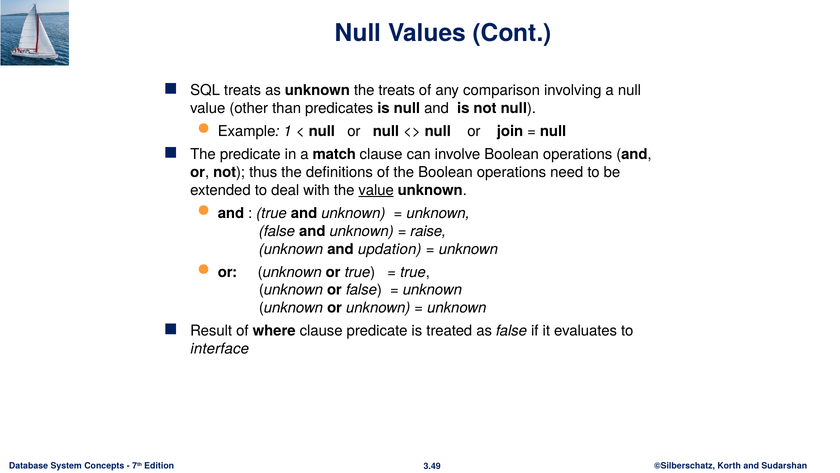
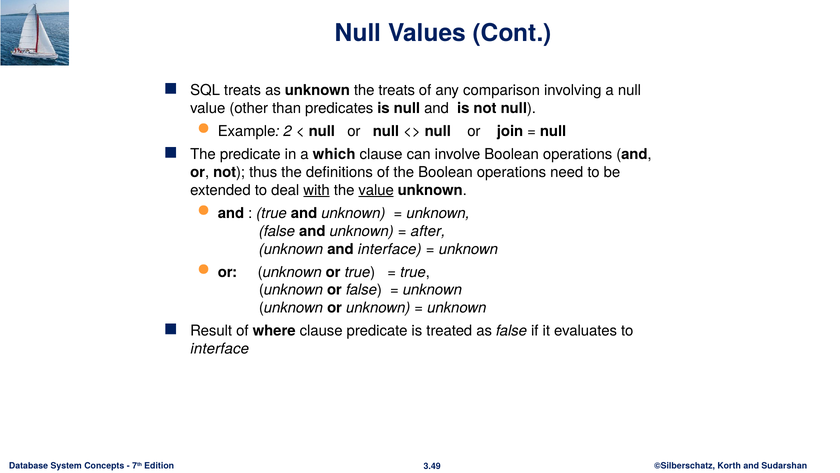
1: 1 -> 2
match: match -> which
with underline: none -> present
raise: raise -> after
and updation: updation -> interface
